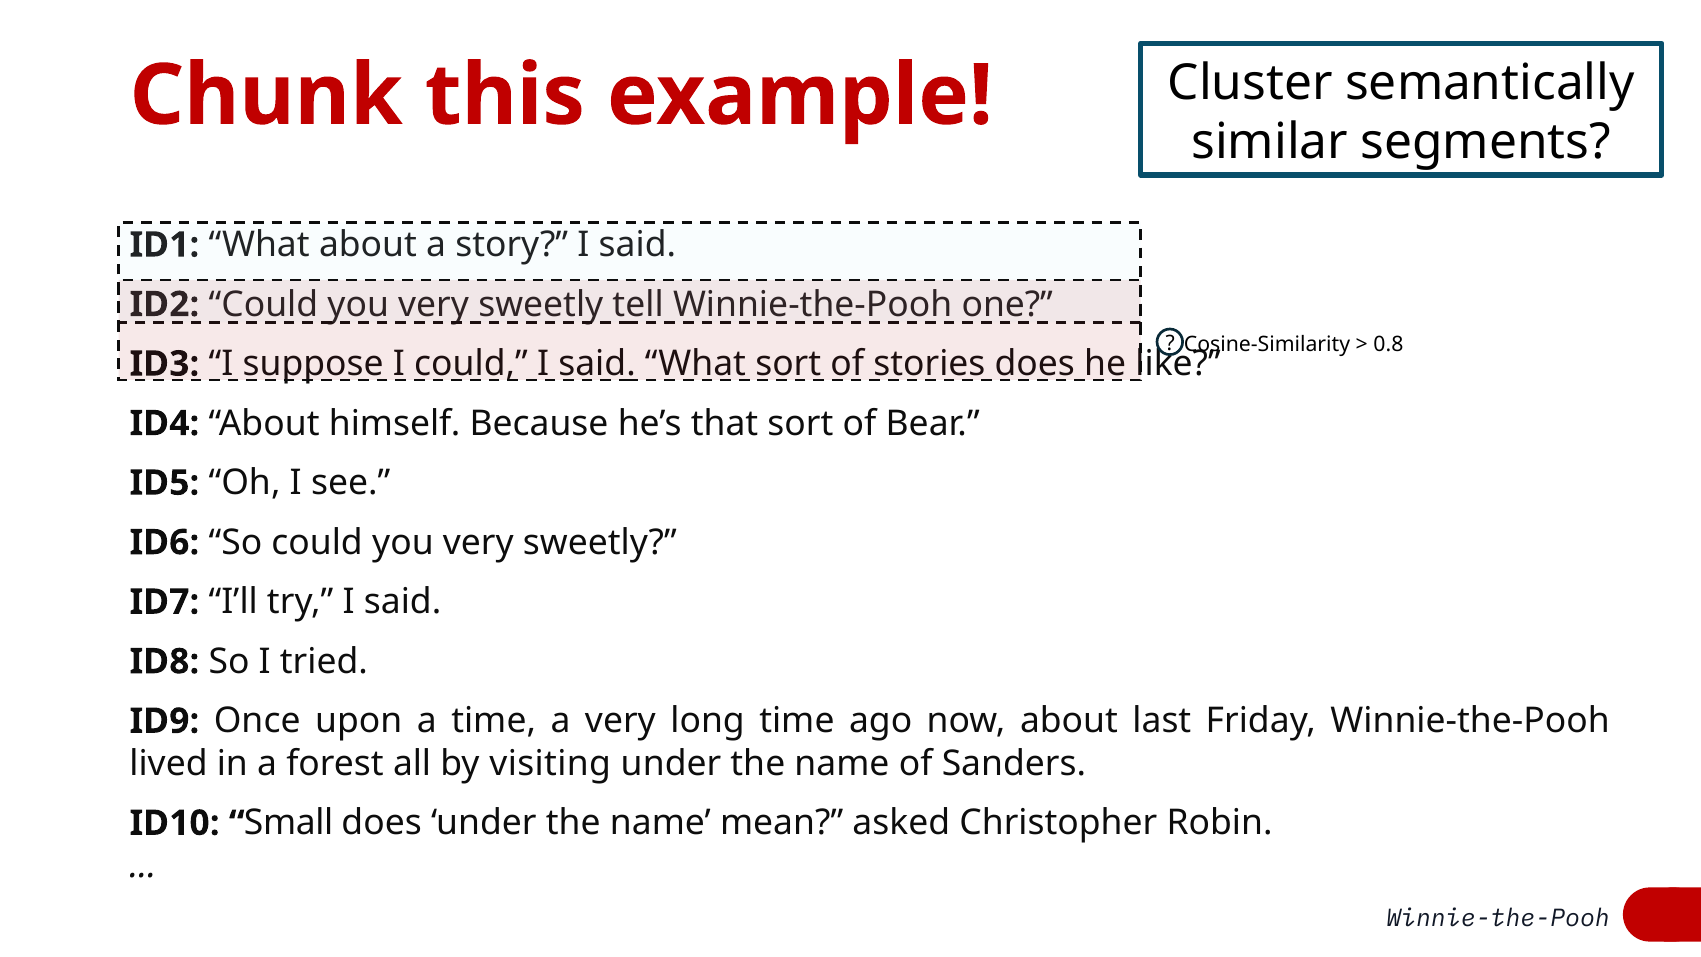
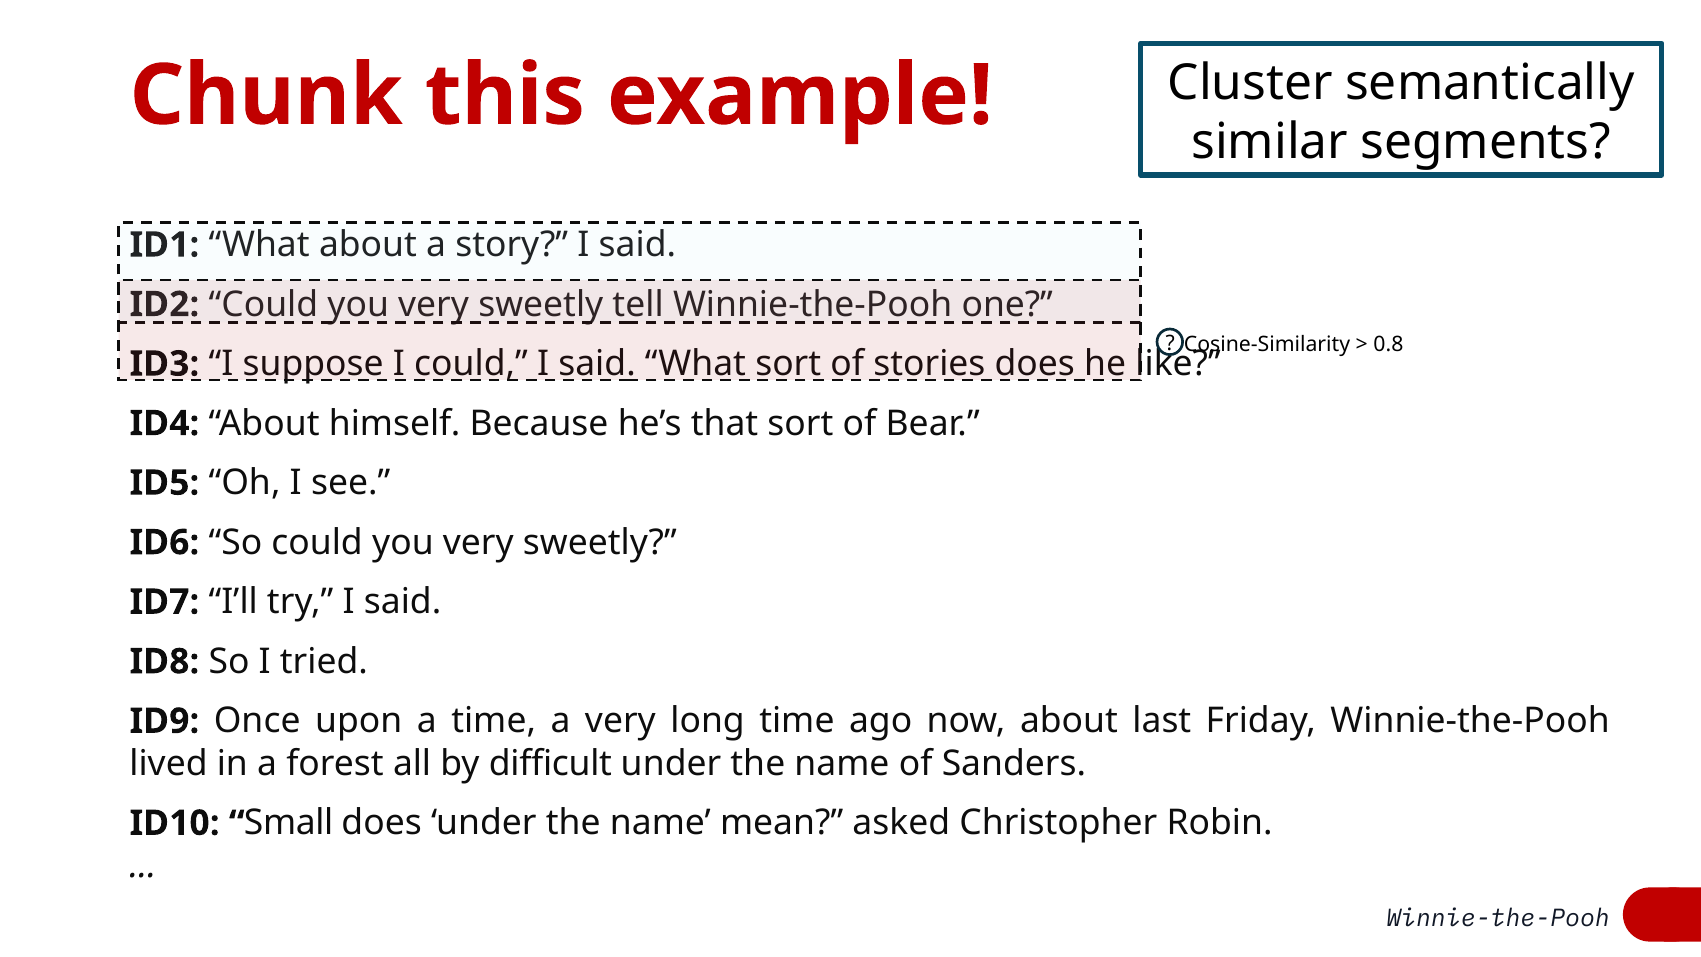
visiting: visiting -> difficult
